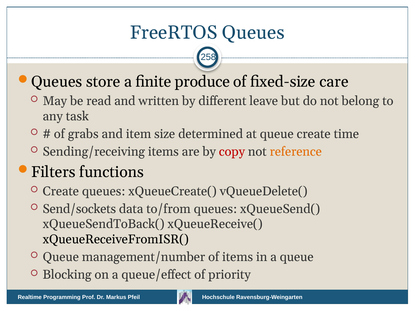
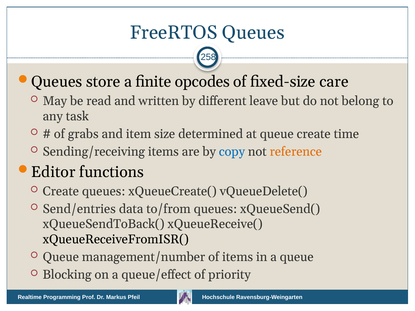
produce: produce -> opcodes
copy colour: red -> blue
Filters: Filters -> Editor
Send/sockets: Send/sockets -> Send/entries
